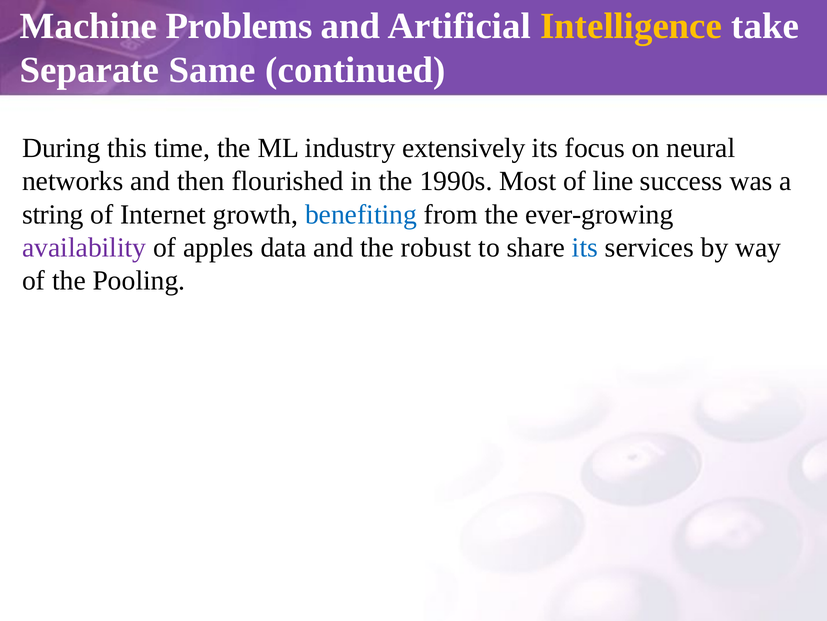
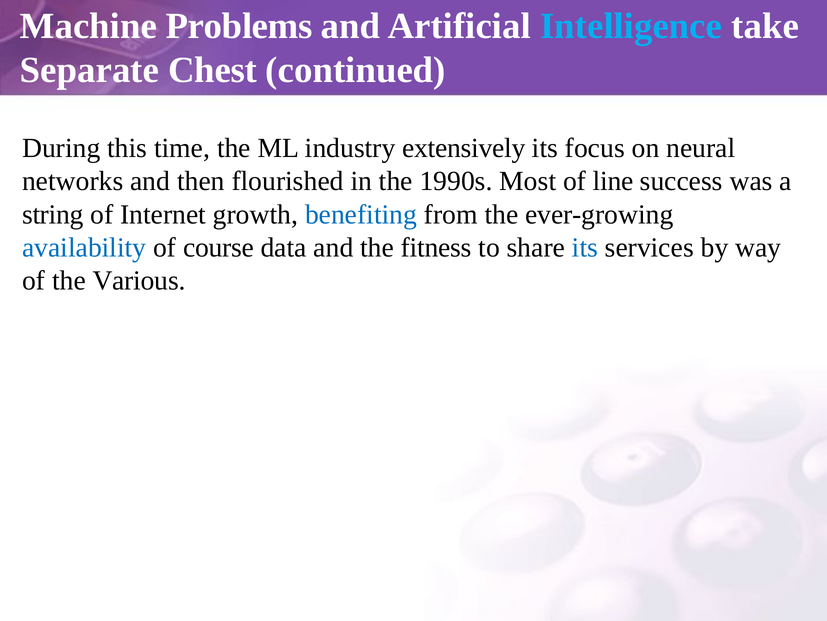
Intelligence colour: yellow -> light blue
Same: Same -> Chest
availability colour: purple -> blue
apples: apples -> course
robust: robust -> fitness
Pooling: Pooling -> Various
